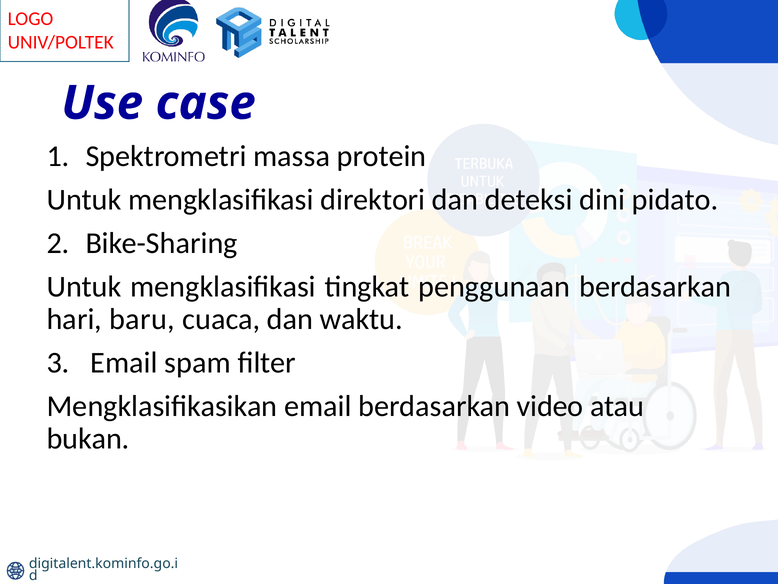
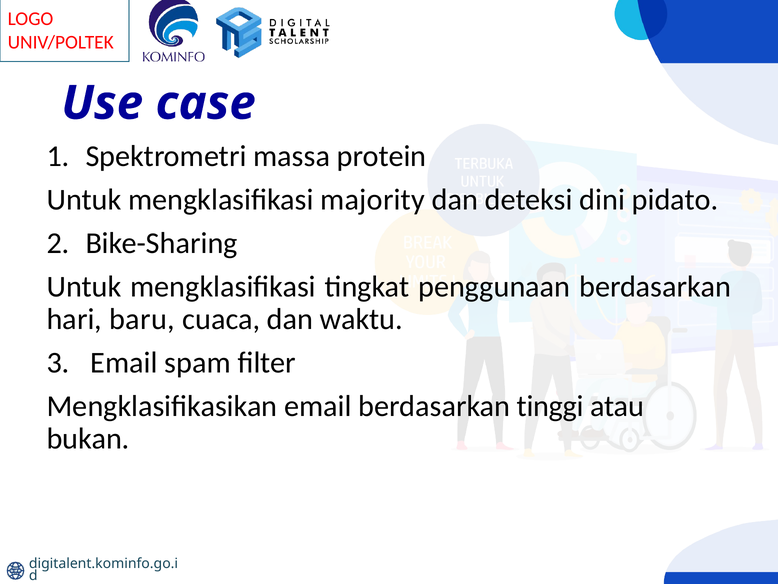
direktori: direktori -> majority
video: video -> tinggi
